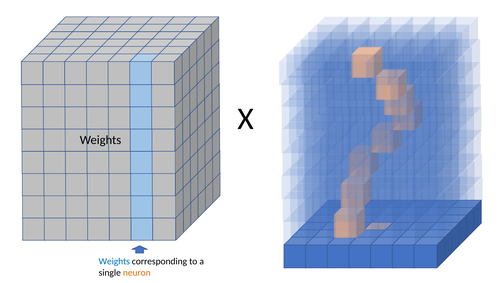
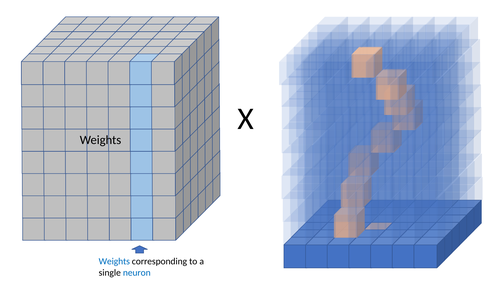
neuron colour: orange -> blue
